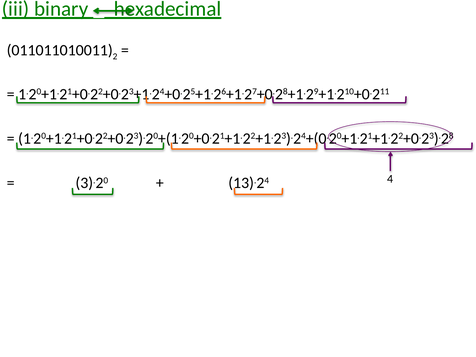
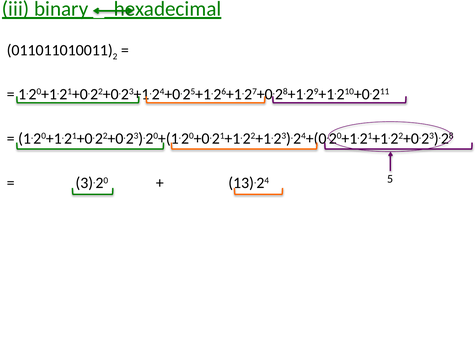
4: 4 -> 5
